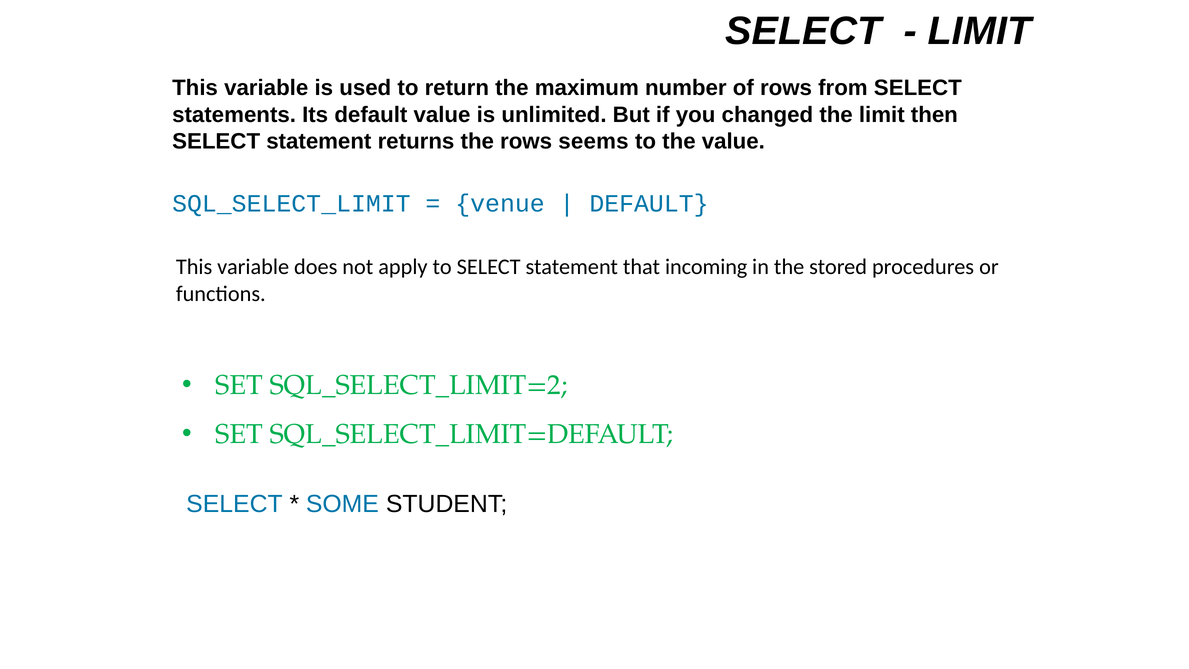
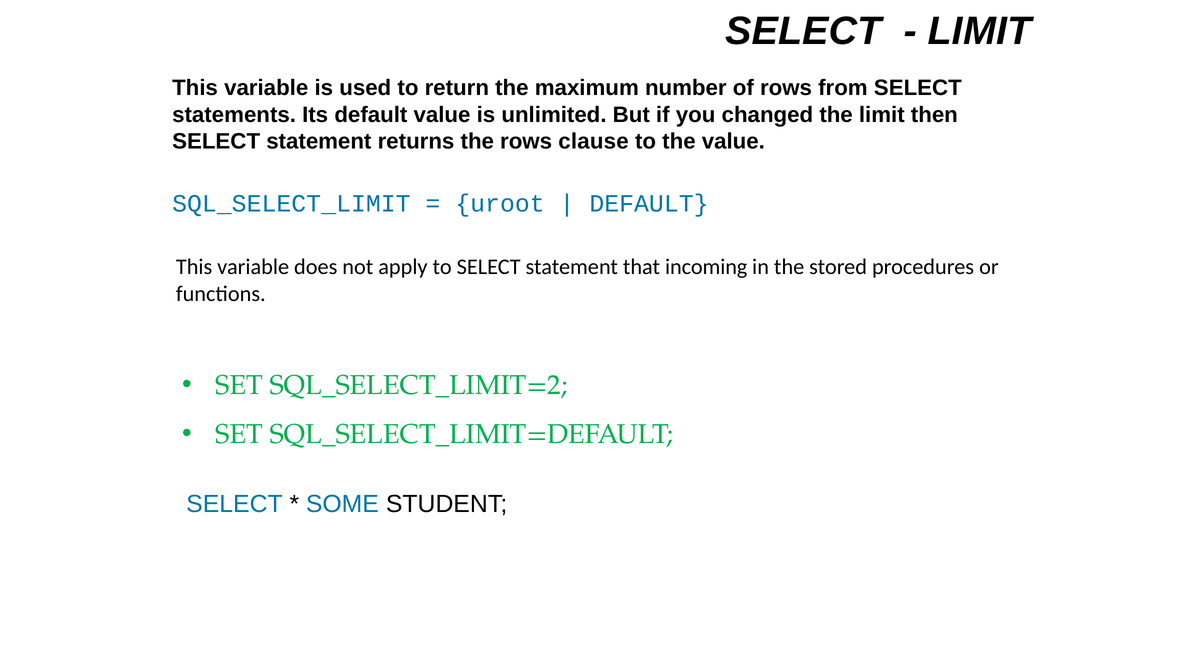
seems: seems -> clause
venue: venue -> uroot
